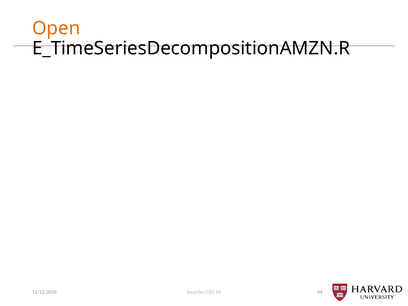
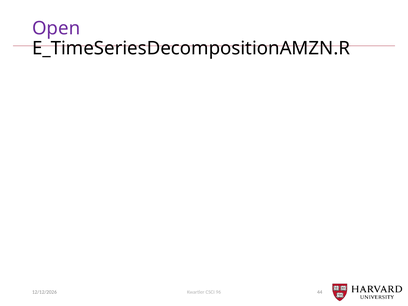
Open colour: orange -> purple
